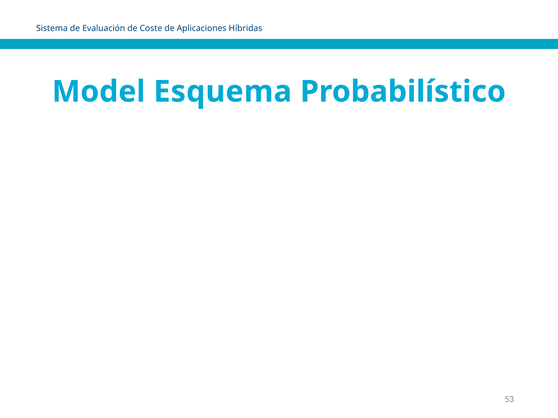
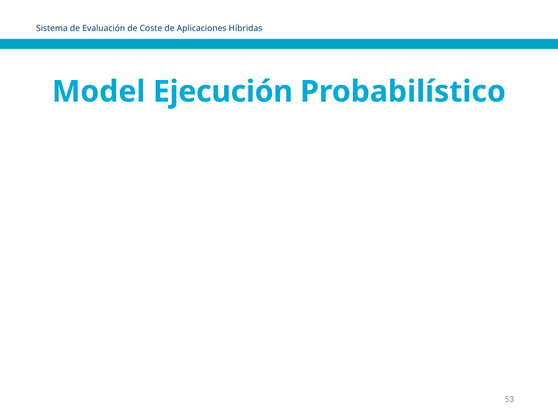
Esquema: Esquema -> Ejecución
